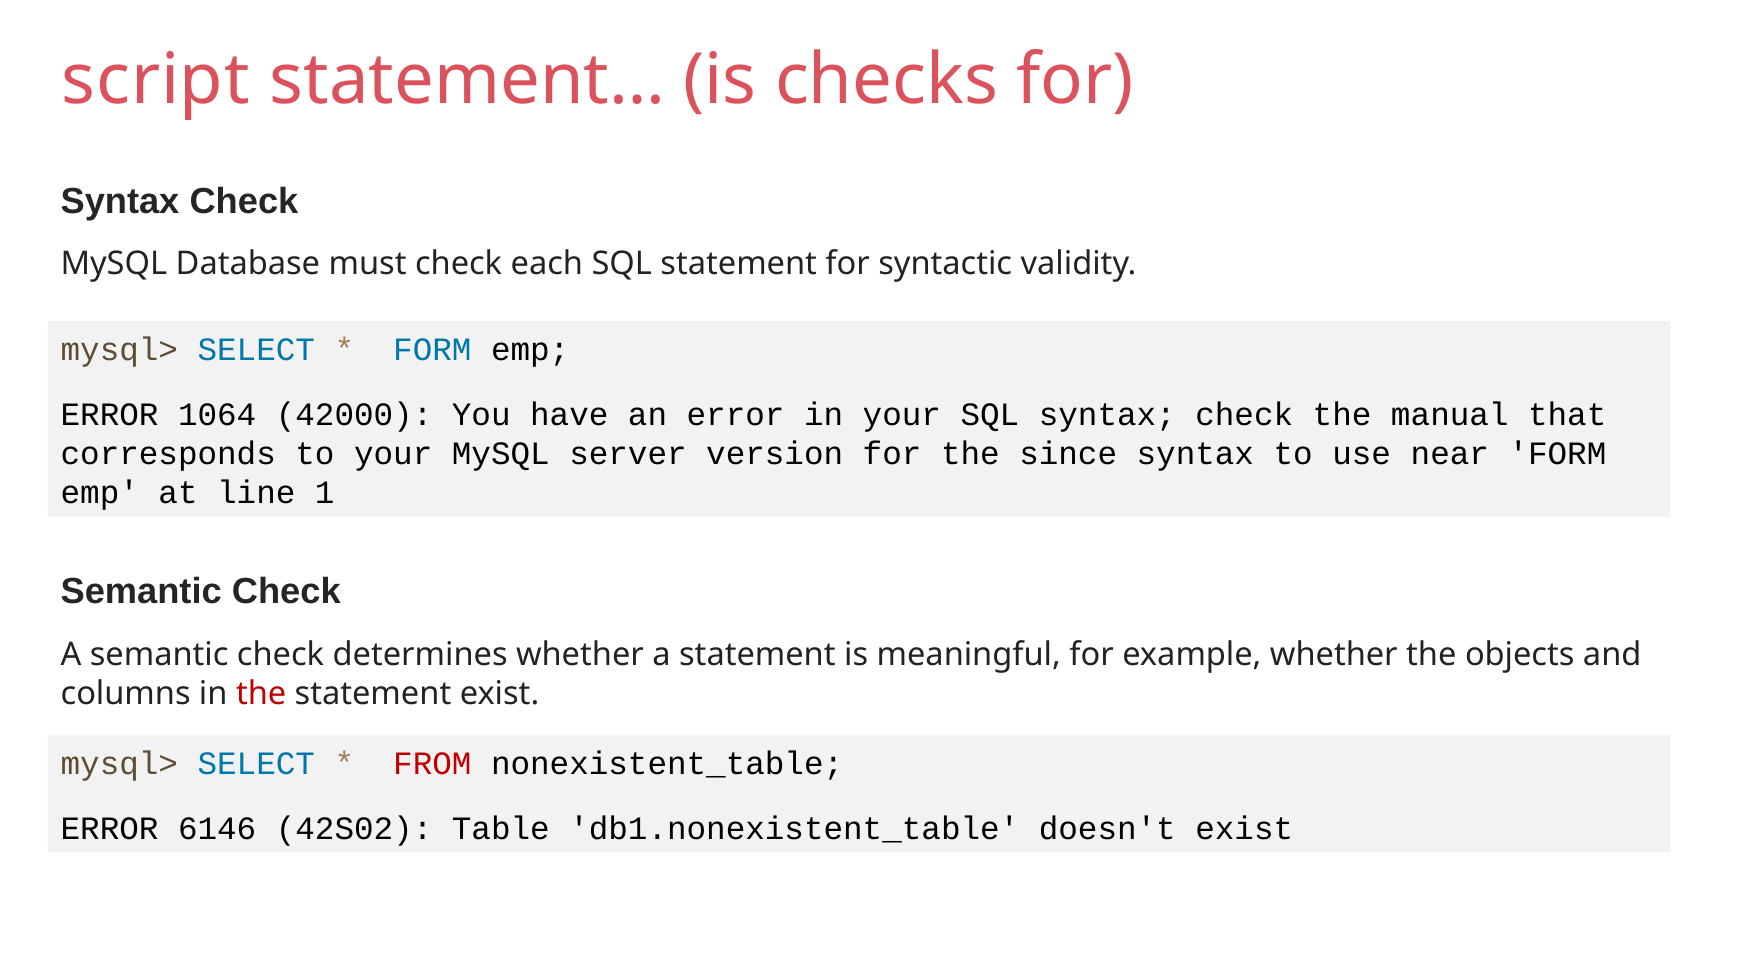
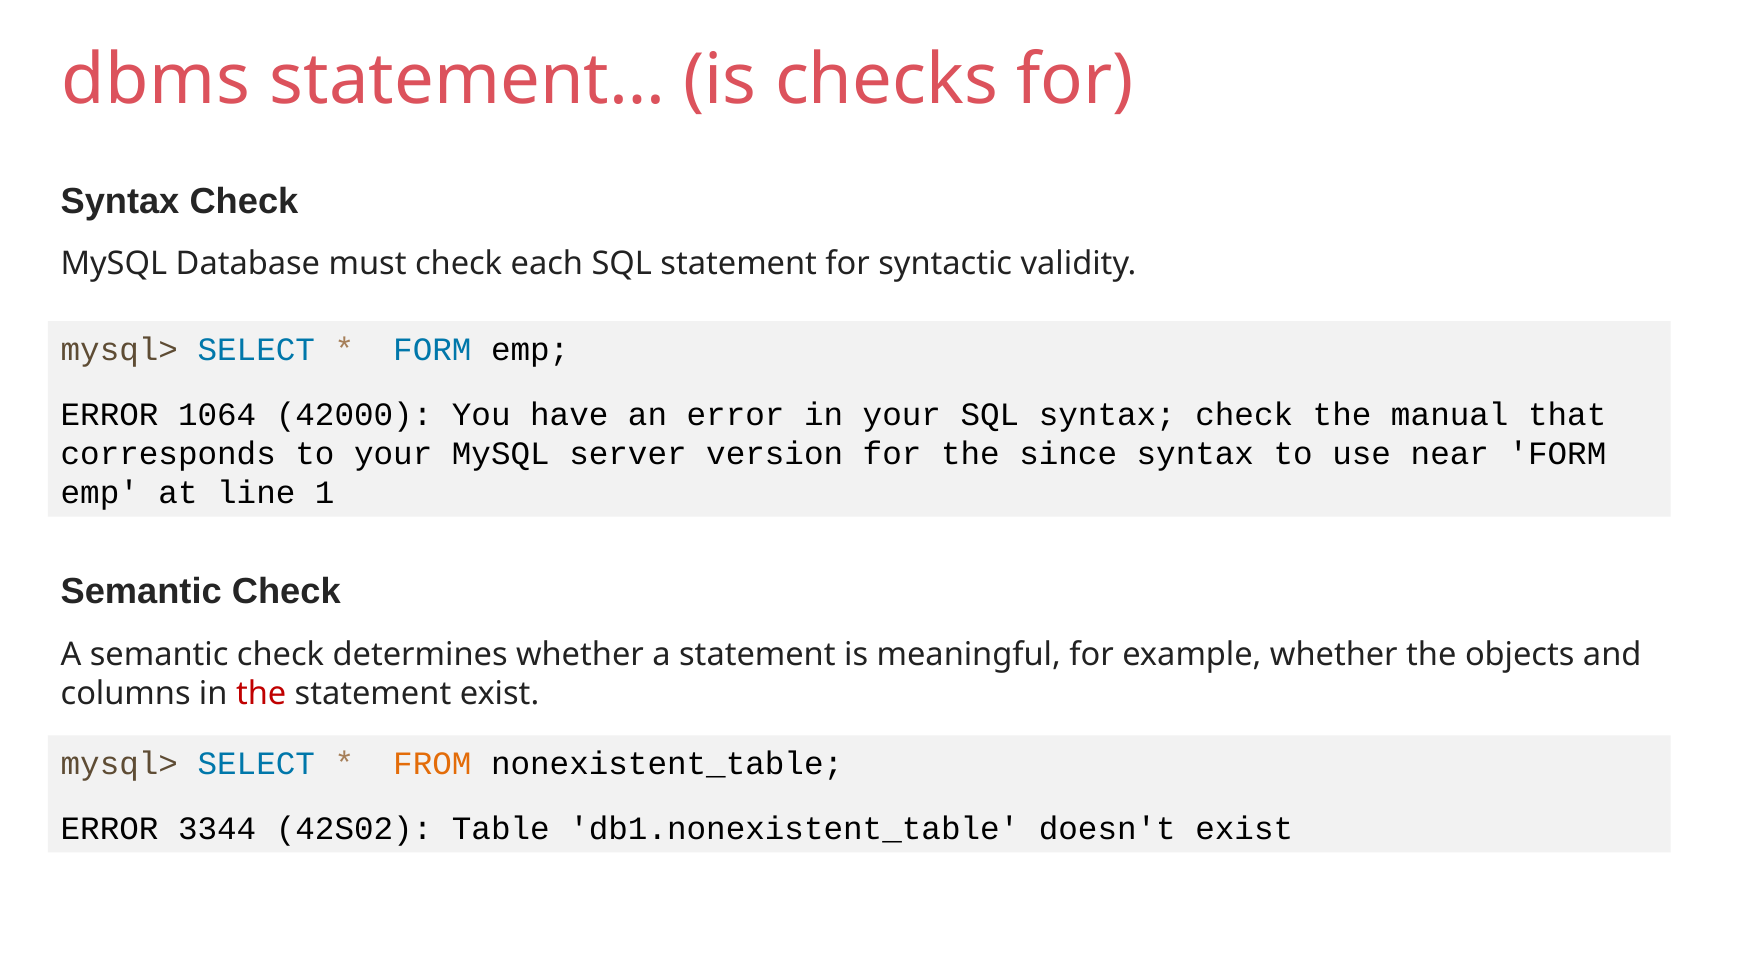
script: script -> dbms
FROM colour: red -> orange
6146: 6146 -> 3344
